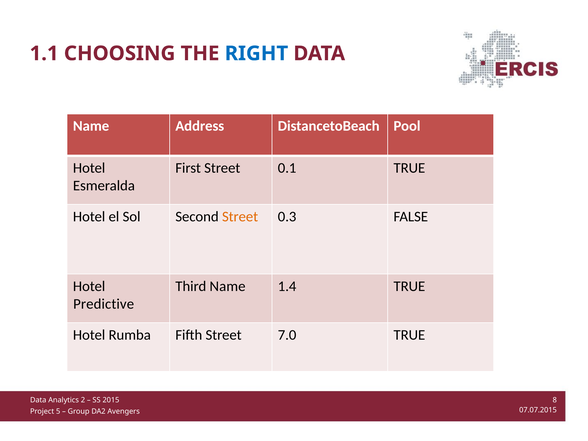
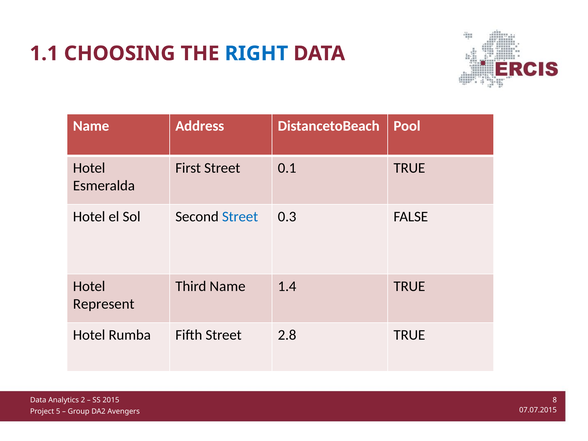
Street at (240, 217) colour: orange -> blue
Predictive: Predictive -> Represent
7.0: 7.0 -> 2.8
